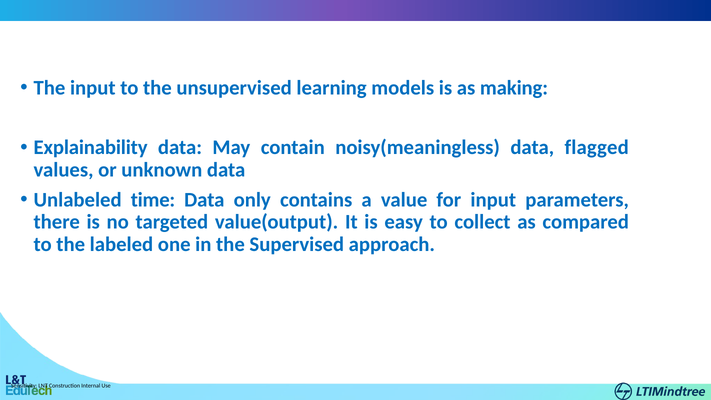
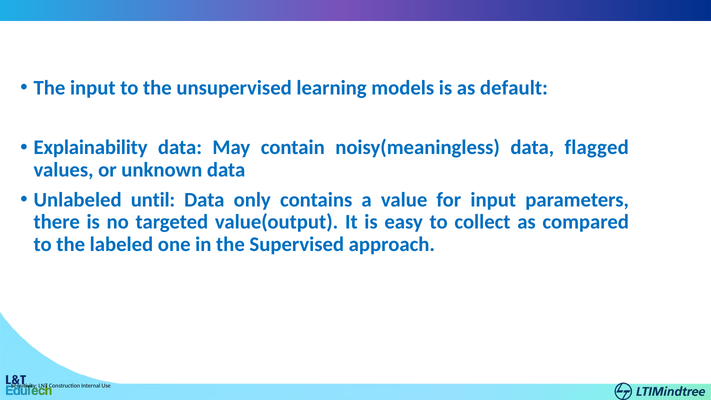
making: making -> default
time: time -> until
